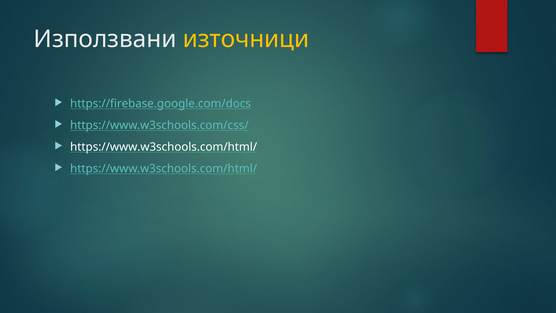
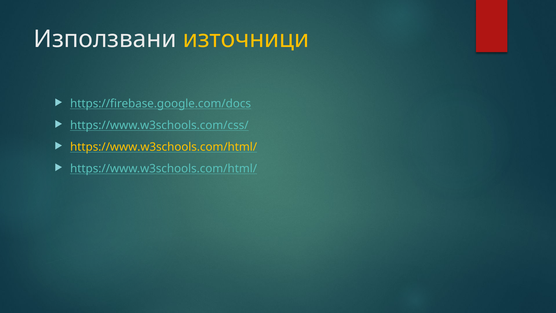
https://www.w3schools.com/html/ at (164, 147) colour: white -> yellow
